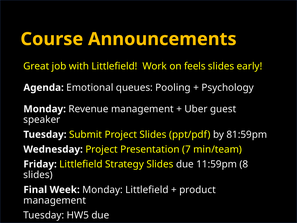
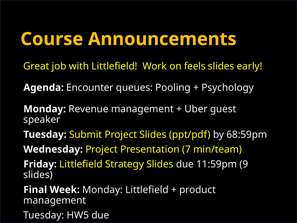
Emotional: Emotional -> Encounter
81:59pm: 81:59pm -> 68:59pm
8: 8 -> 9
